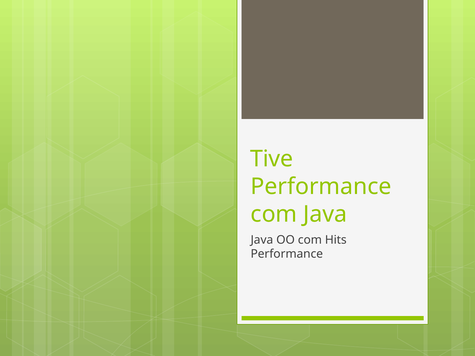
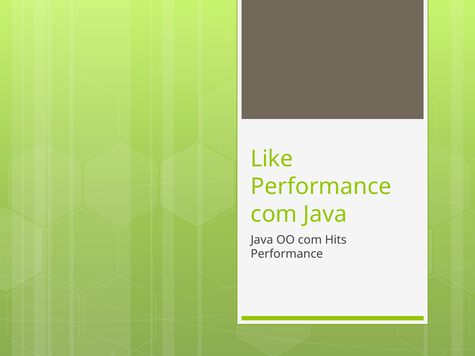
Tive: Tive -> Like
